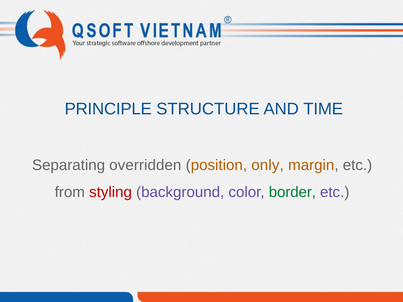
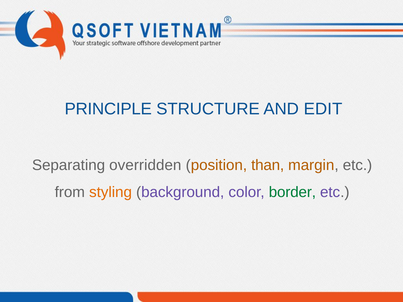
TIME: TIME -> EDIT
only: only -> than
styling colour: red -> orange
